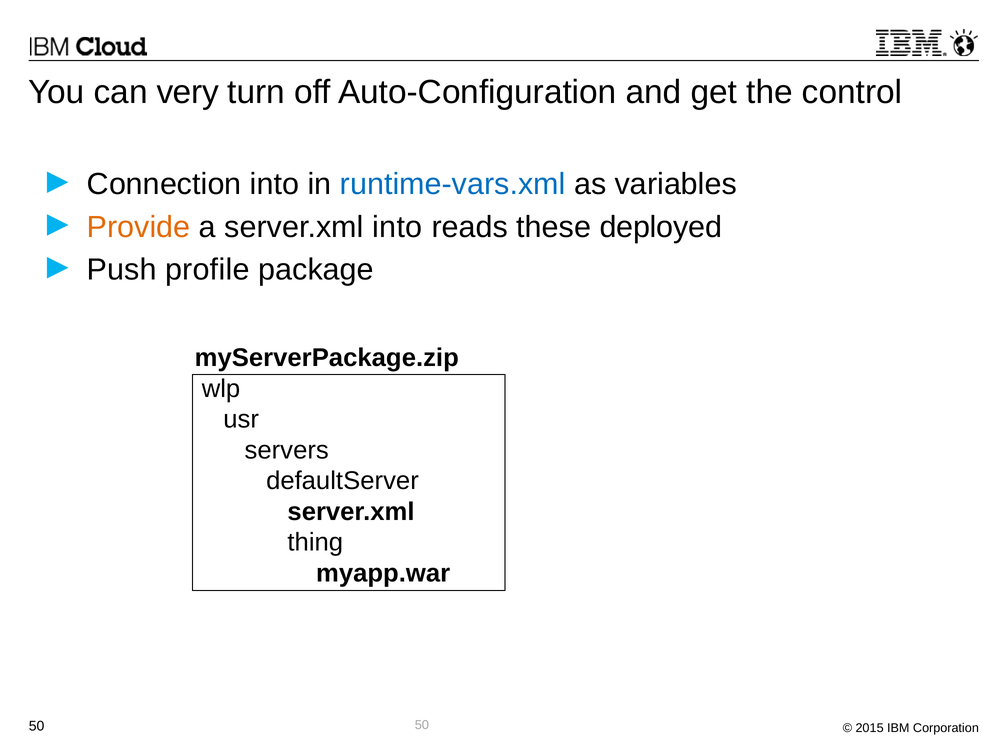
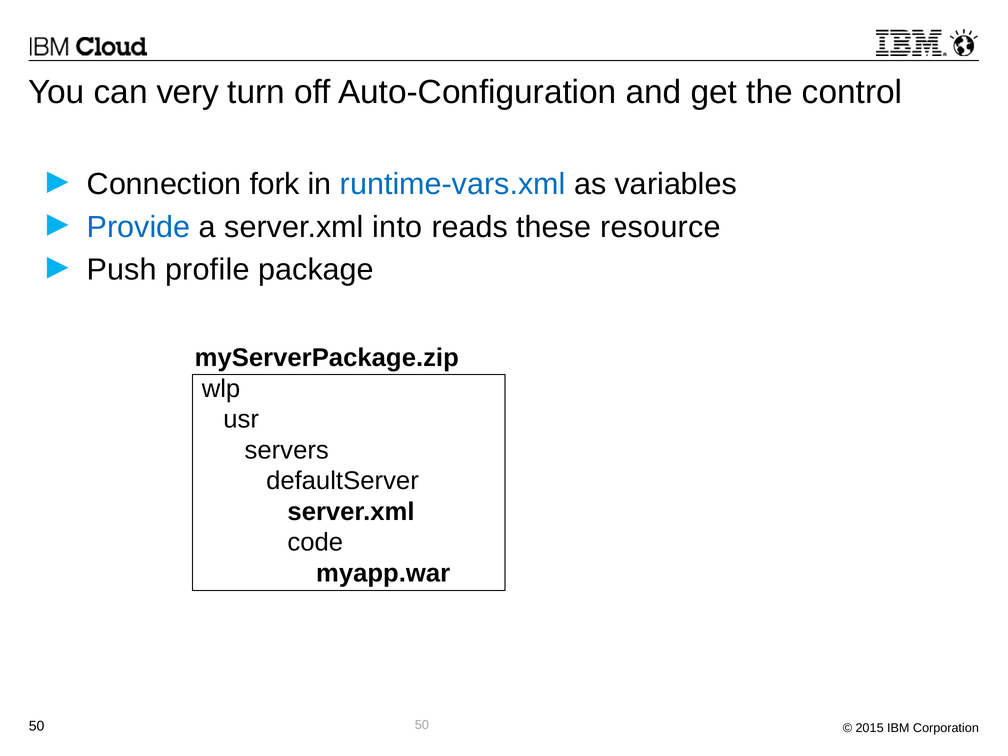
Connection into: into -> fork
Provide colour: orange -> blue
deployed: deployed -> resource
thing: thing -> code
